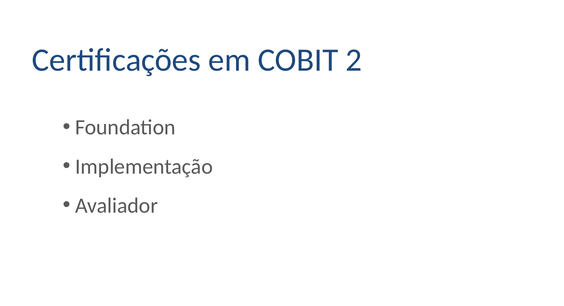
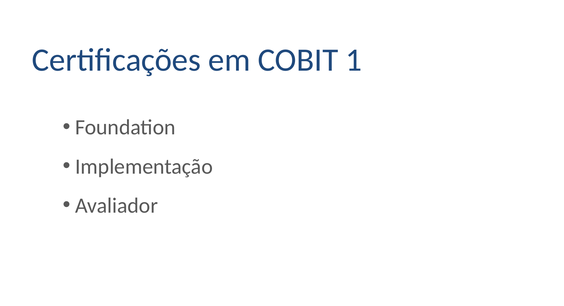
2: 2 -> 1
